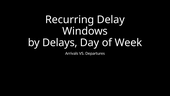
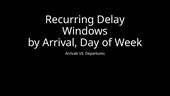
Delays: Delays -> Arrival
